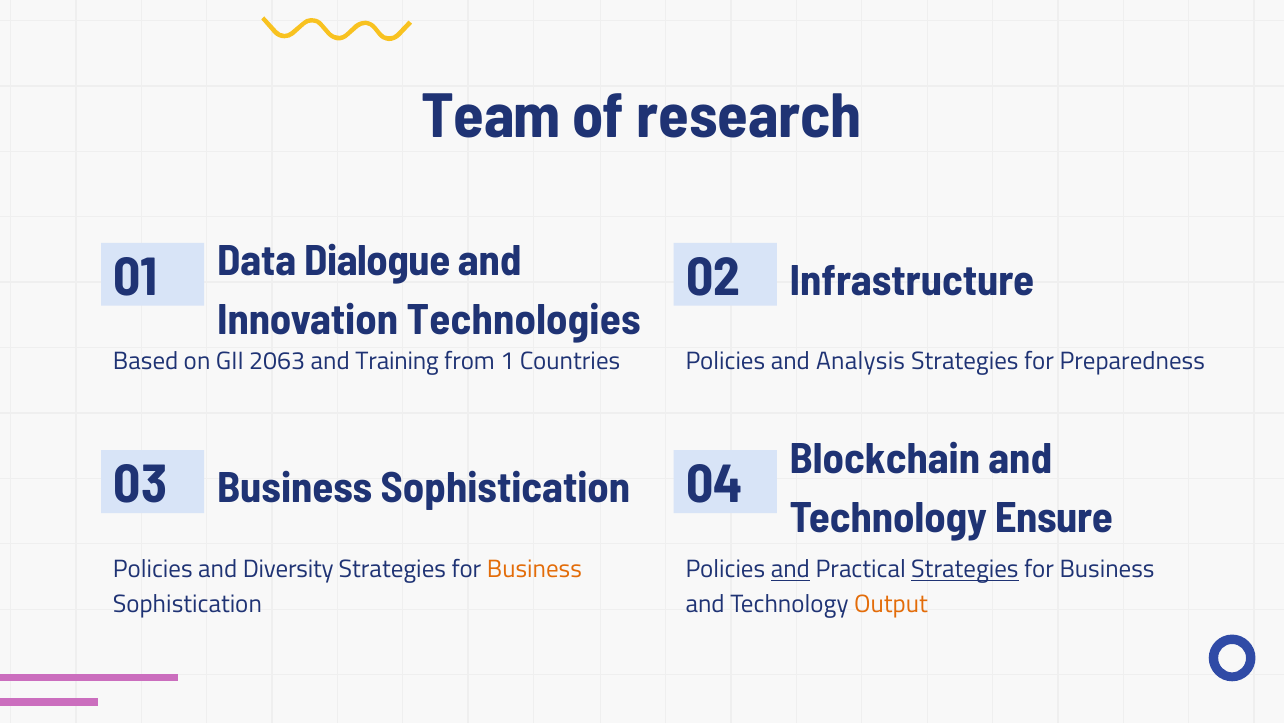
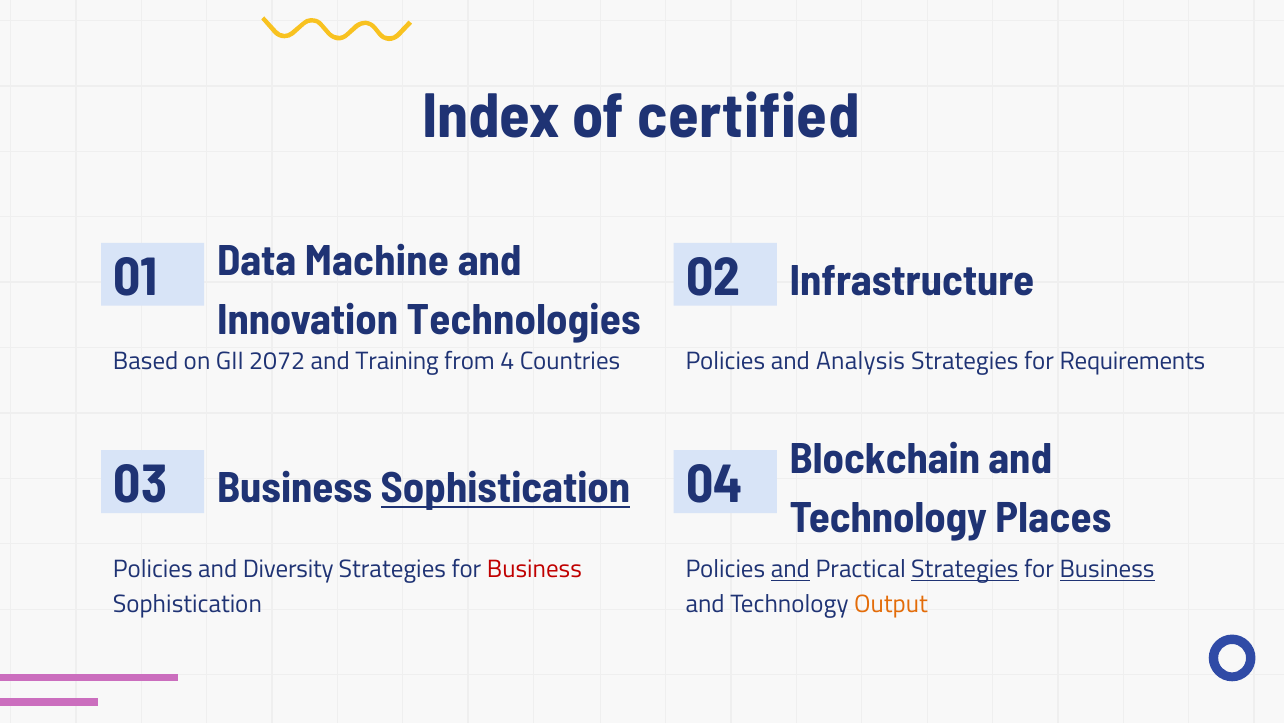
Team: Team -> Index
research: research -> certified
Dialogue: Dialogue -> Machine
2063: 2063 -> 2072
1: 1 -> 4
Preparedness: Preparedness -> Requirements
Sophistication at (505, 488) underline: none -> present
Ensure: Ensure -> Places
Business at (534, 569) colour: orange -> red
Business at (1107, 569) underline: none -> present
